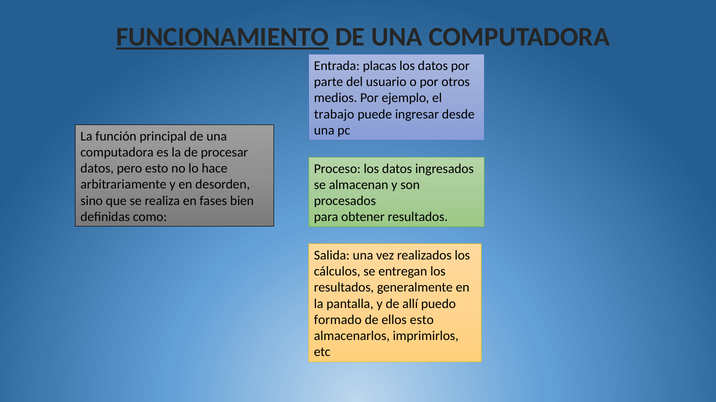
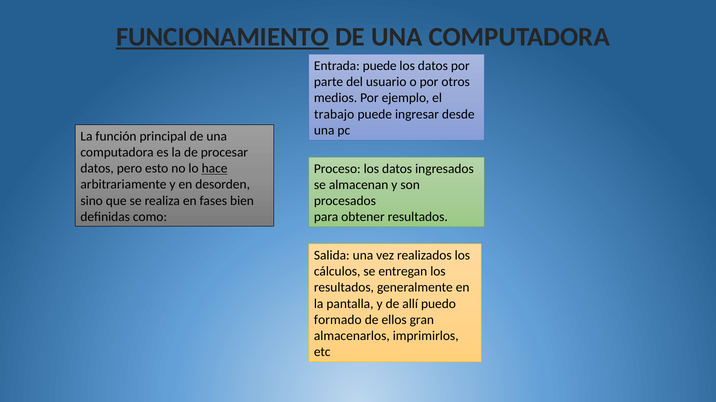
Entrada placas: placas -> puede
hace underline: none -> present
ellos esto: esto -> gran
